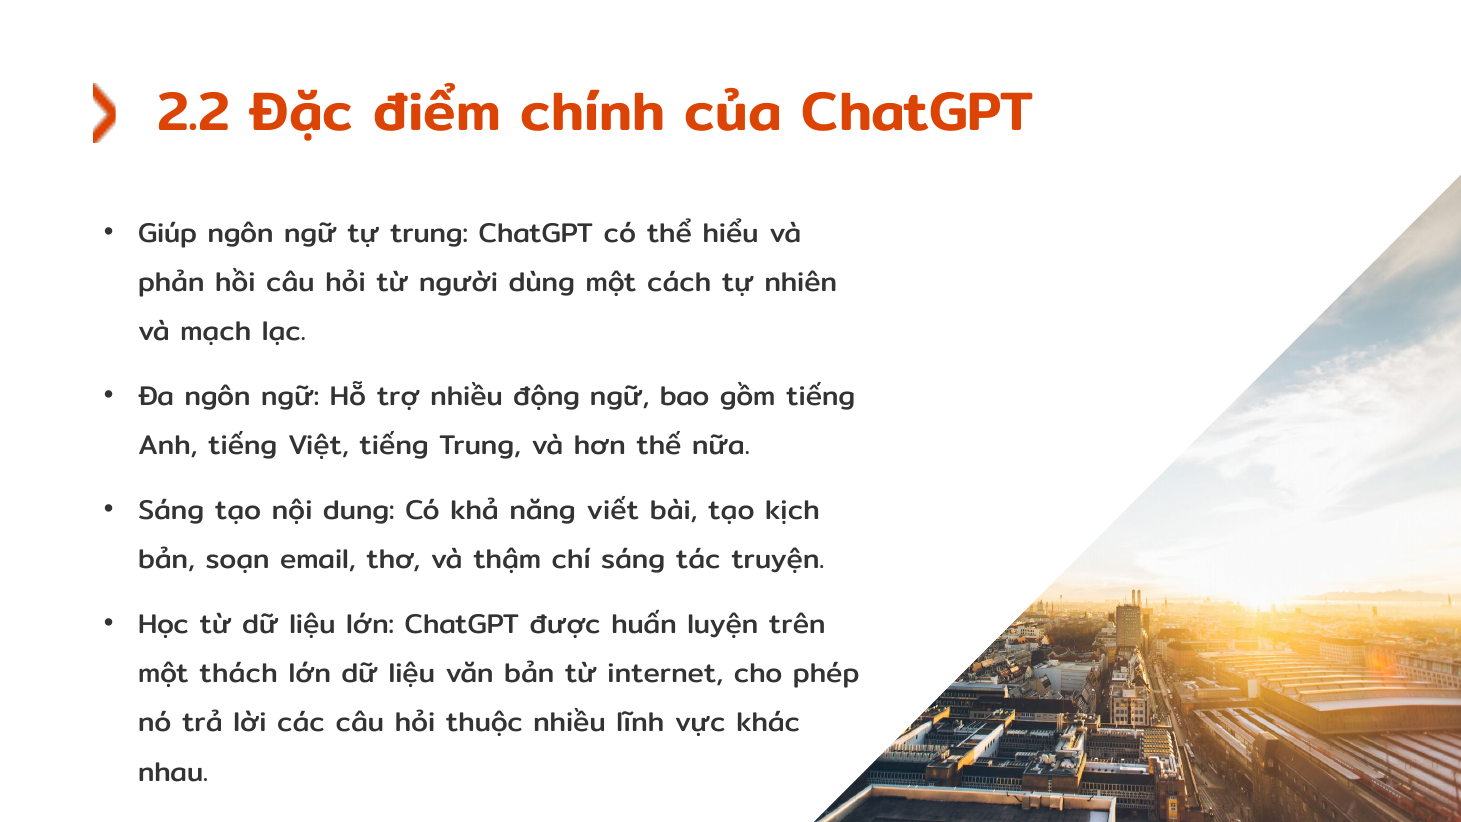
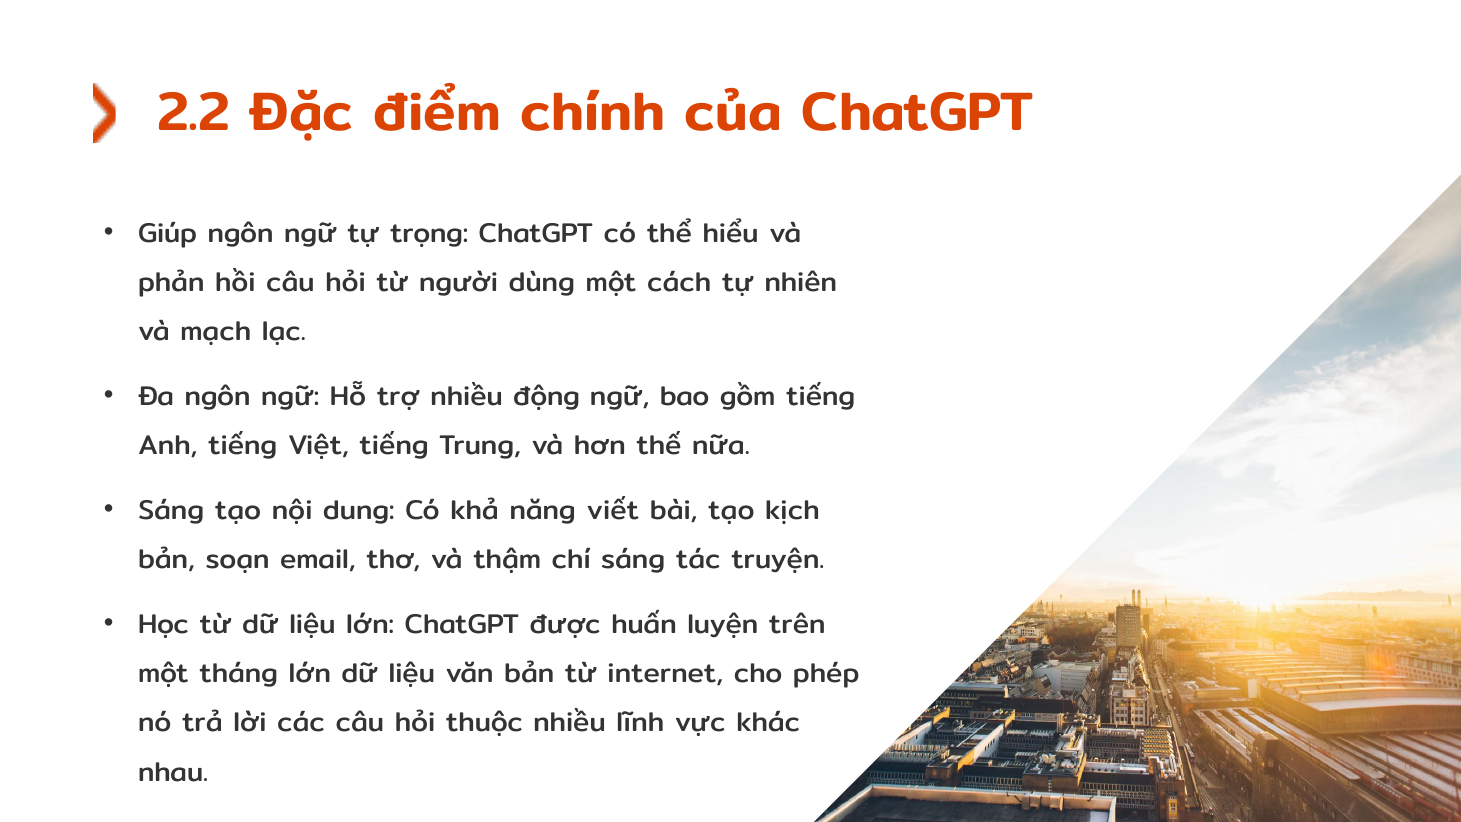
tự trung: trung -> trọng
thách: thách -> tháng
